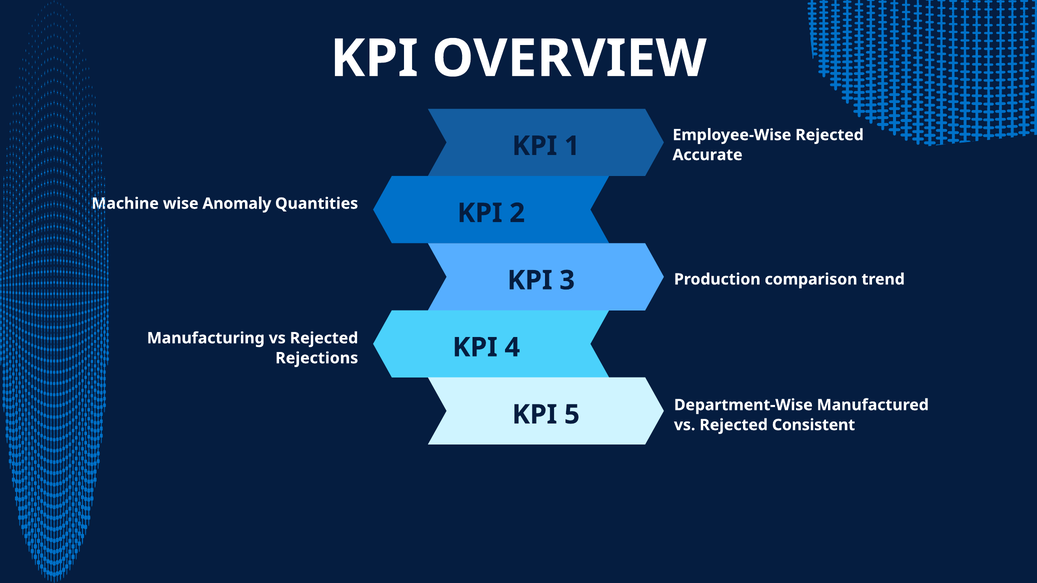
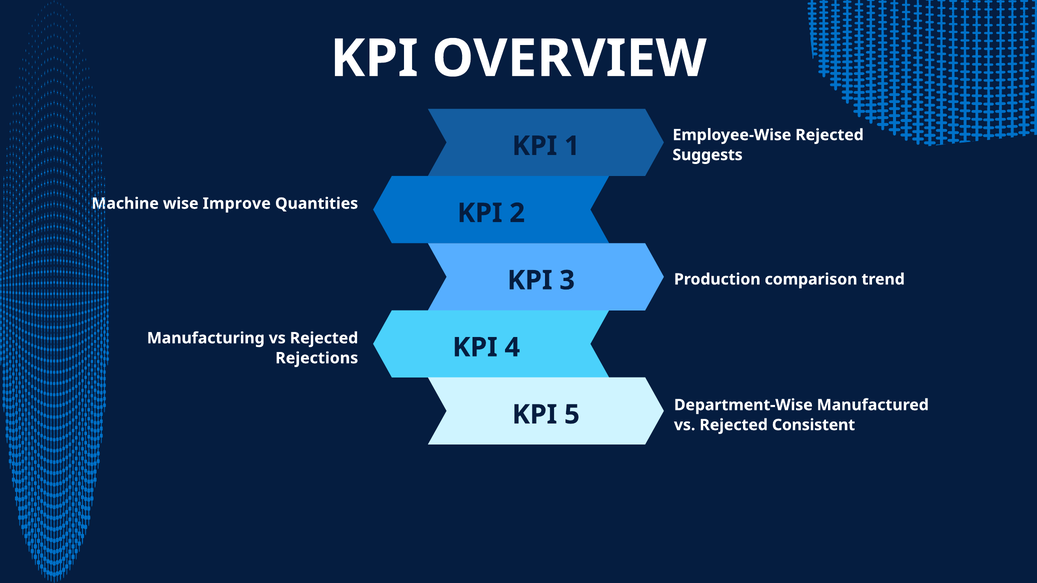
Accurate: Accurate -> Suggests
Anomaly: Anomaly -> Improve
